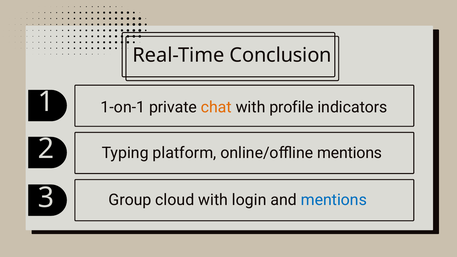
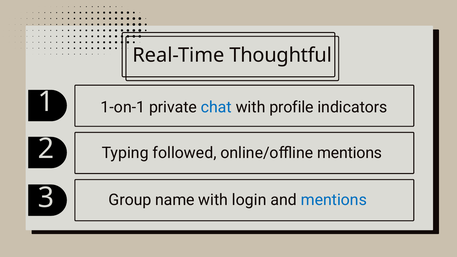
Conclusion: Conclusion -> Thoughtful
chat colour: orange -> blue
platform: platform -> followed
cloud: cloud -> name
